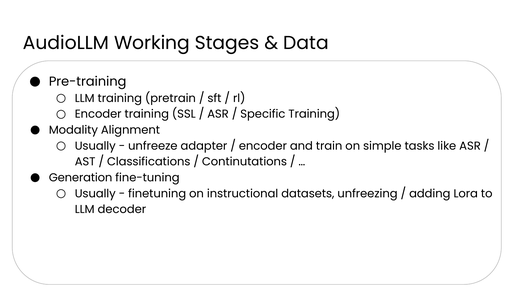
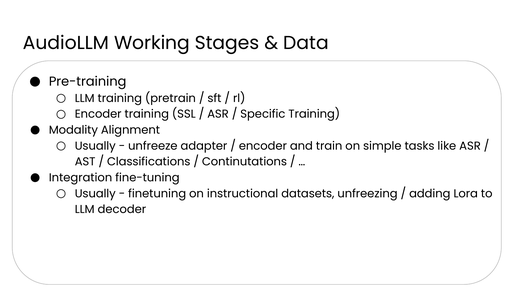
Generation: Generation -> Integration
